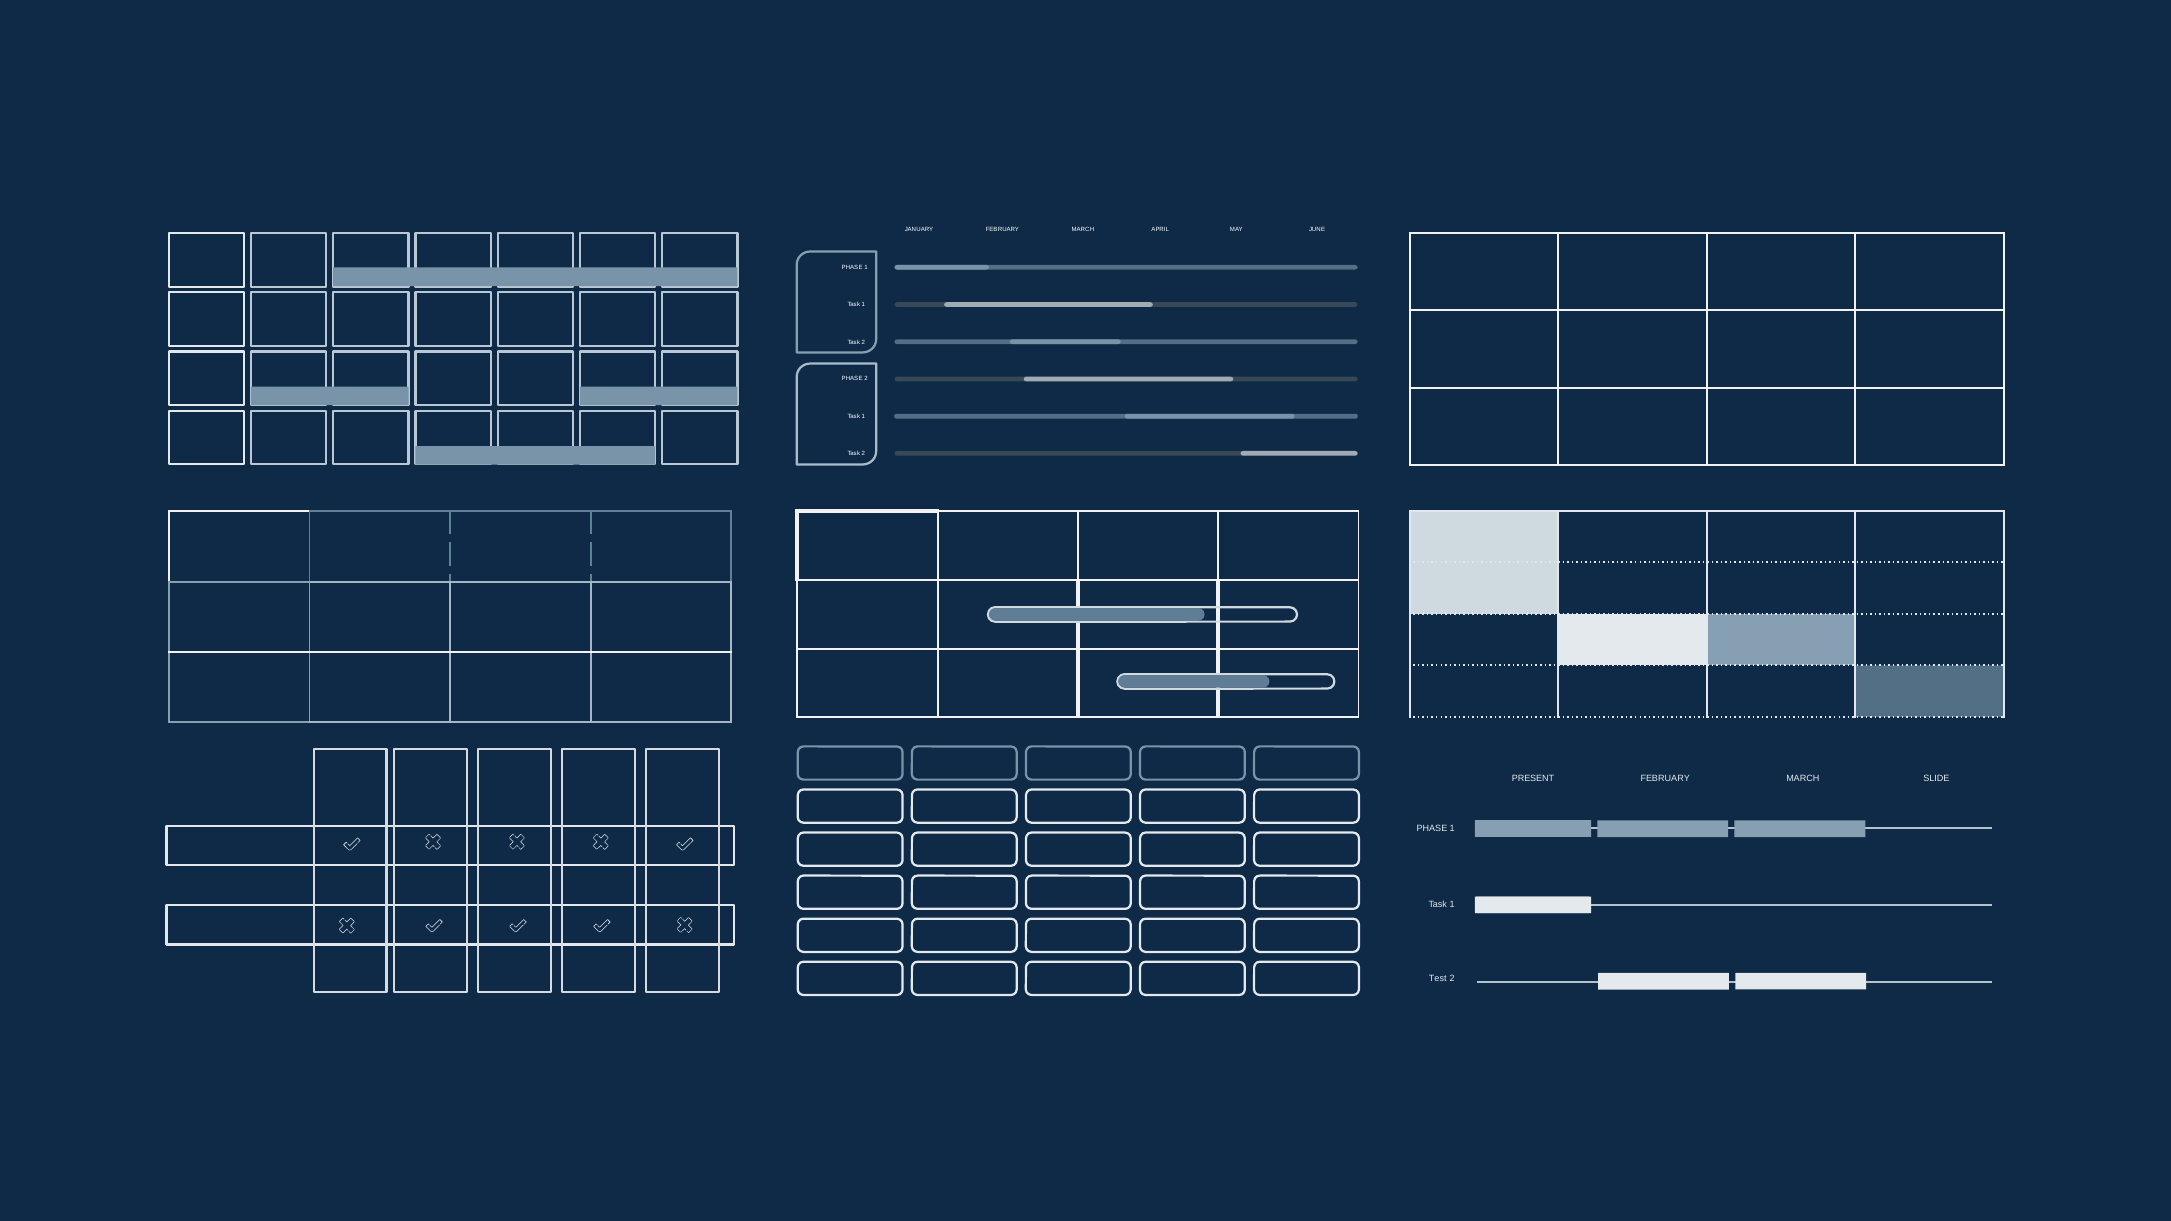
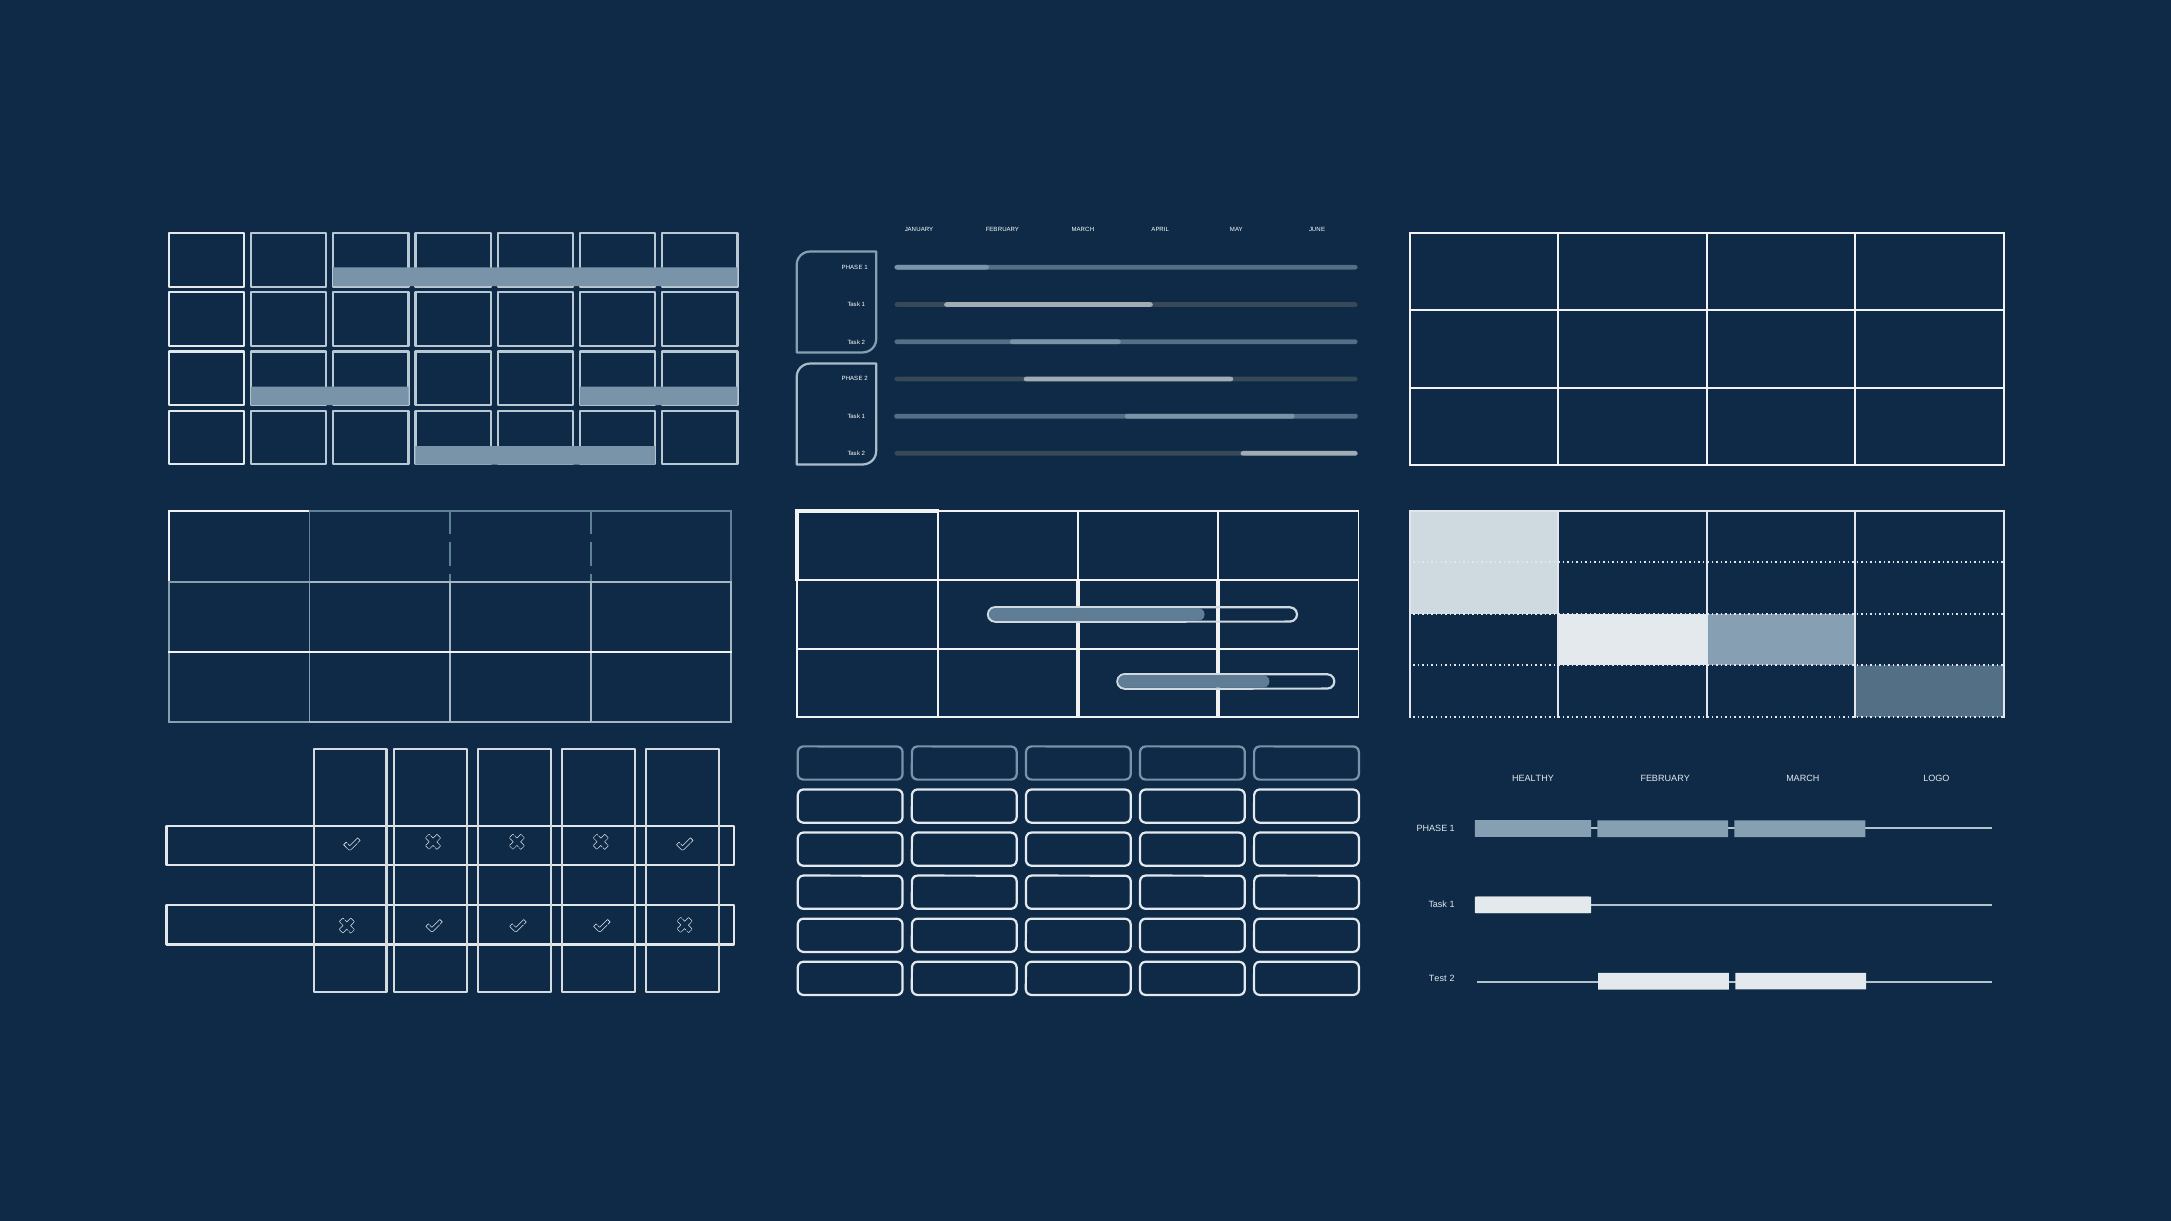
PRESENT: PRESENT -> HEALTHY
SLIDE: SLIDE -> LOGO
